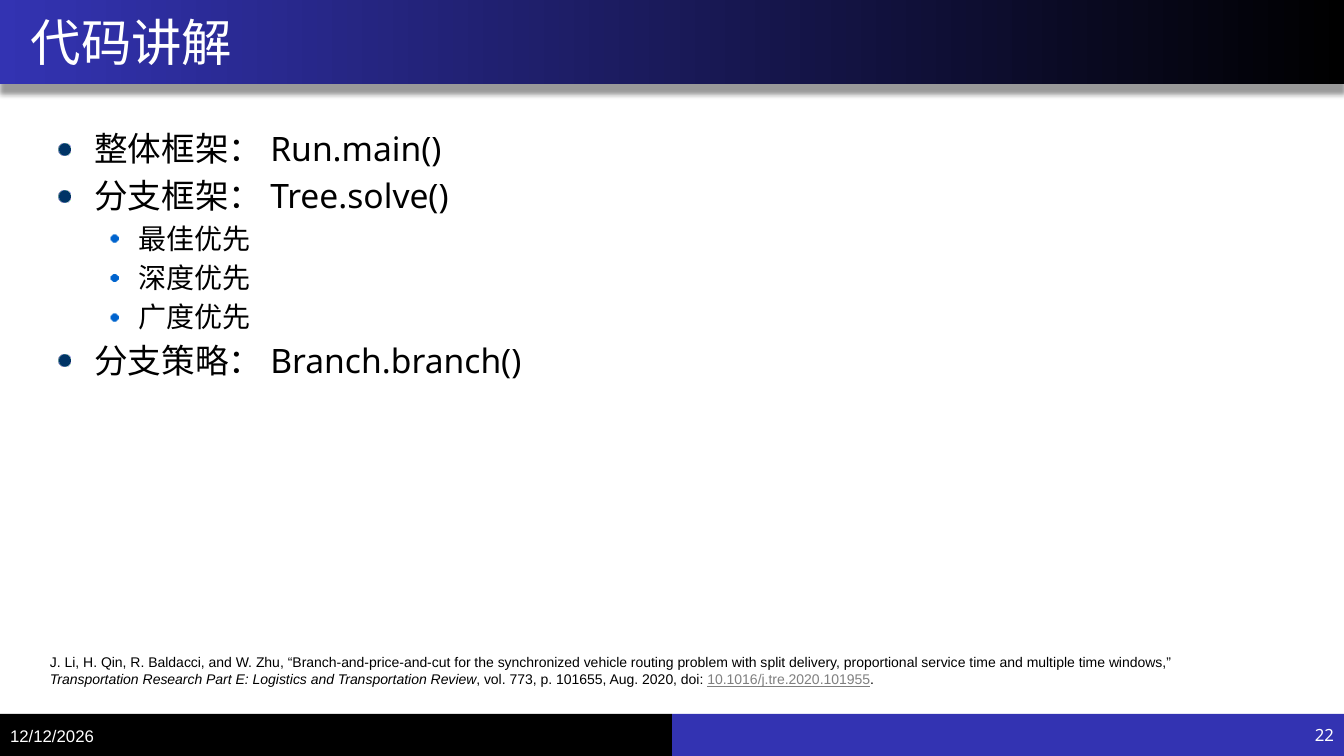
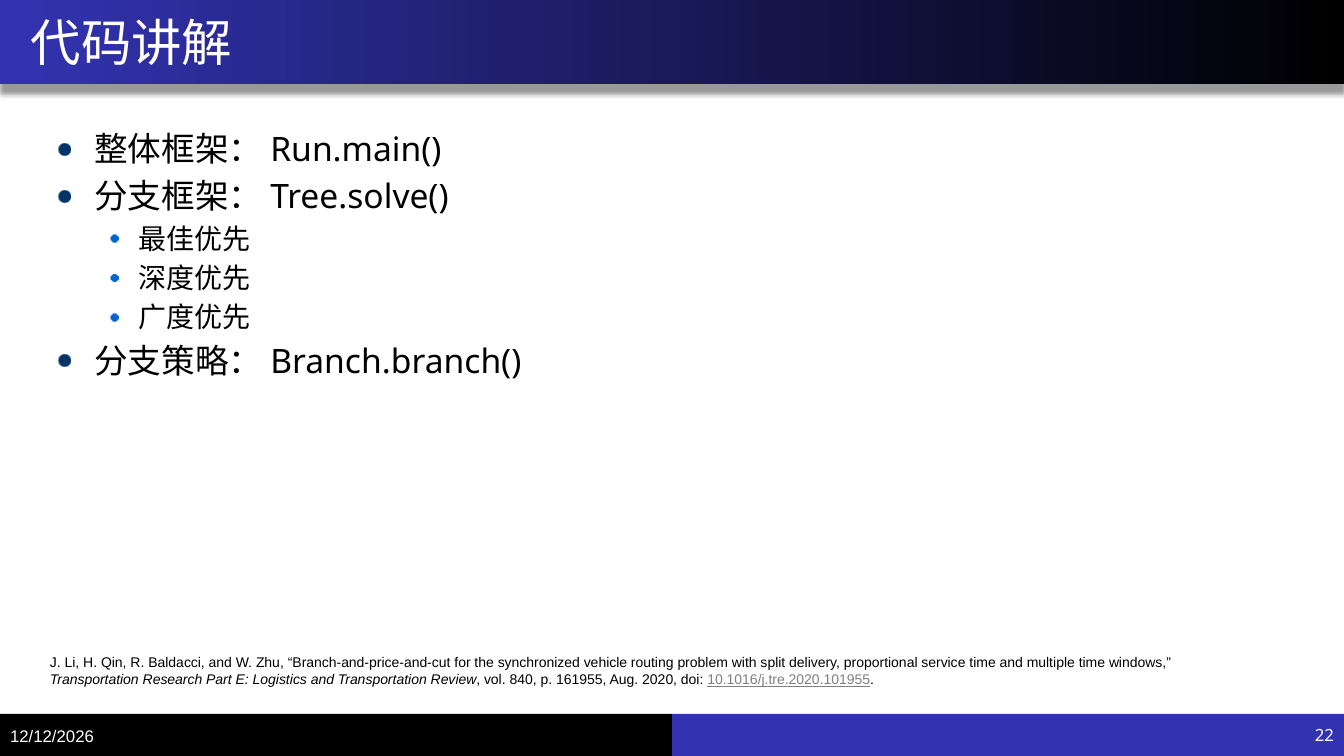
773: 773 -> 840
101655: 101655 -> 161955
